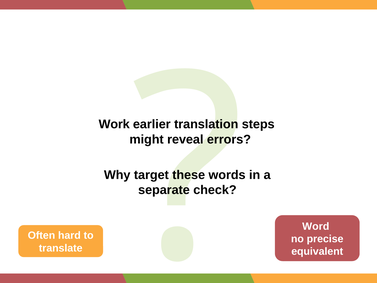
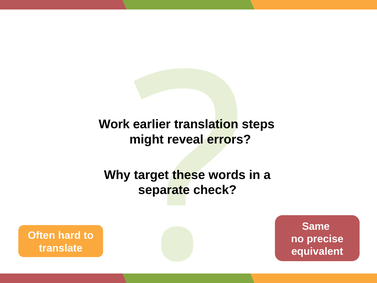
Word: Word -> Same
